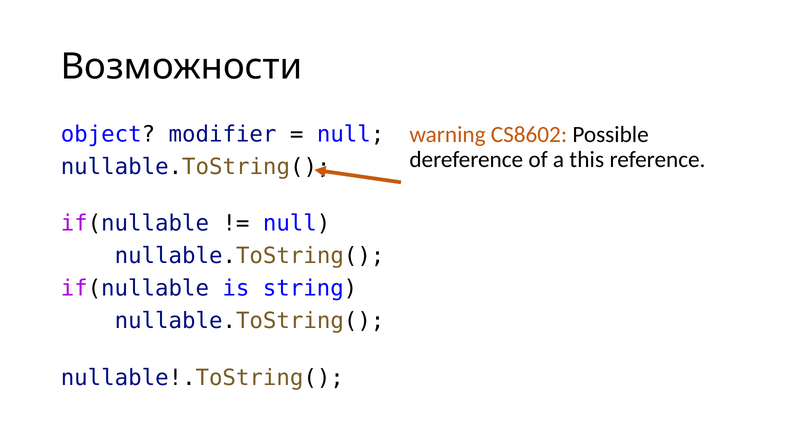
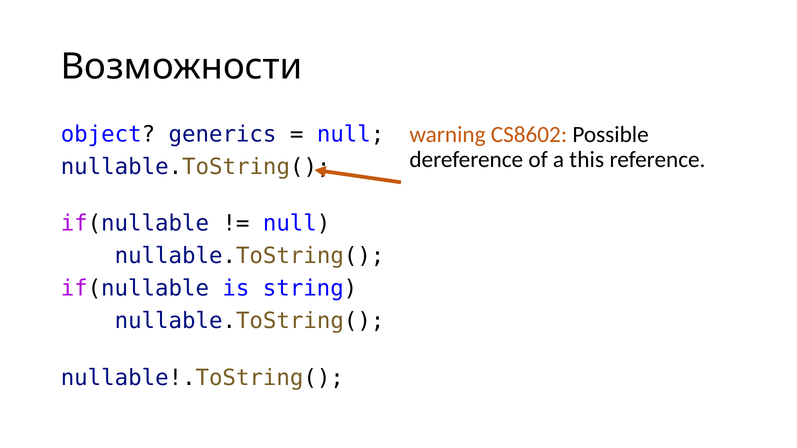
modifier: modifier -> generics
